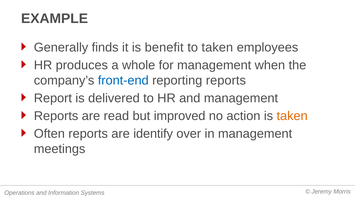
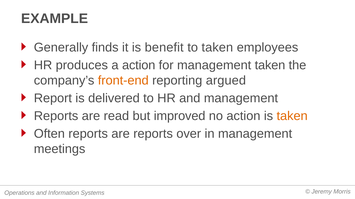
a whole: whole -> action
management when: when -> taken
front-end colour: blue -> orange
reporting reports: reports -> argued
are identify: identify -> reports
